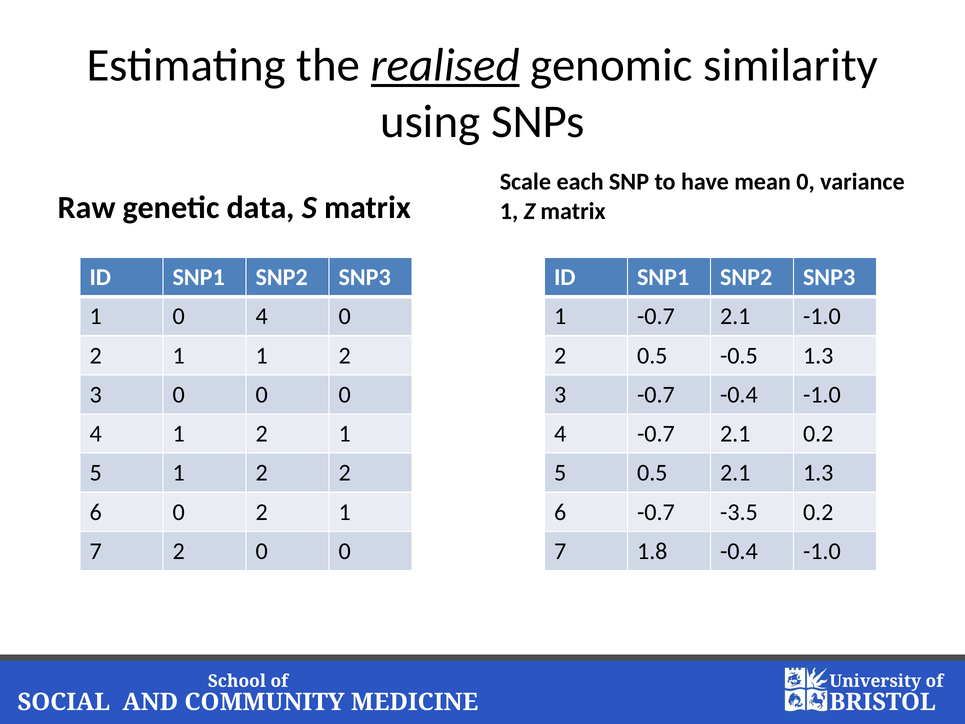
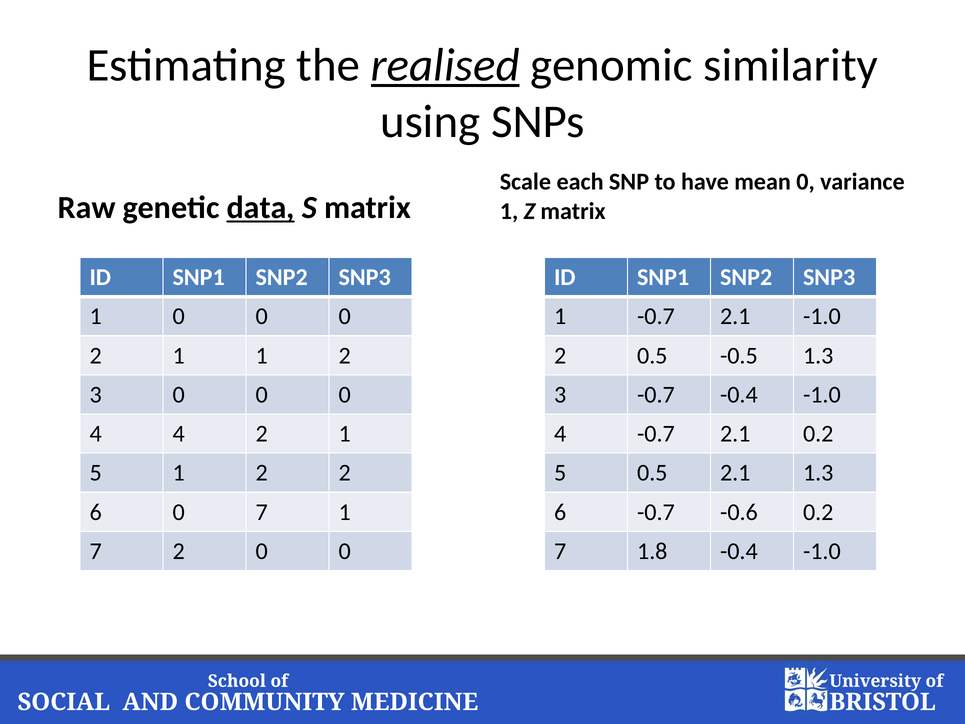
data underline: none -> present
1 0 4: 4 -> 0
4 1: 1 -> 4
6 0 2: 2 -> 7
-3.5: -3.5 -> -0.6
